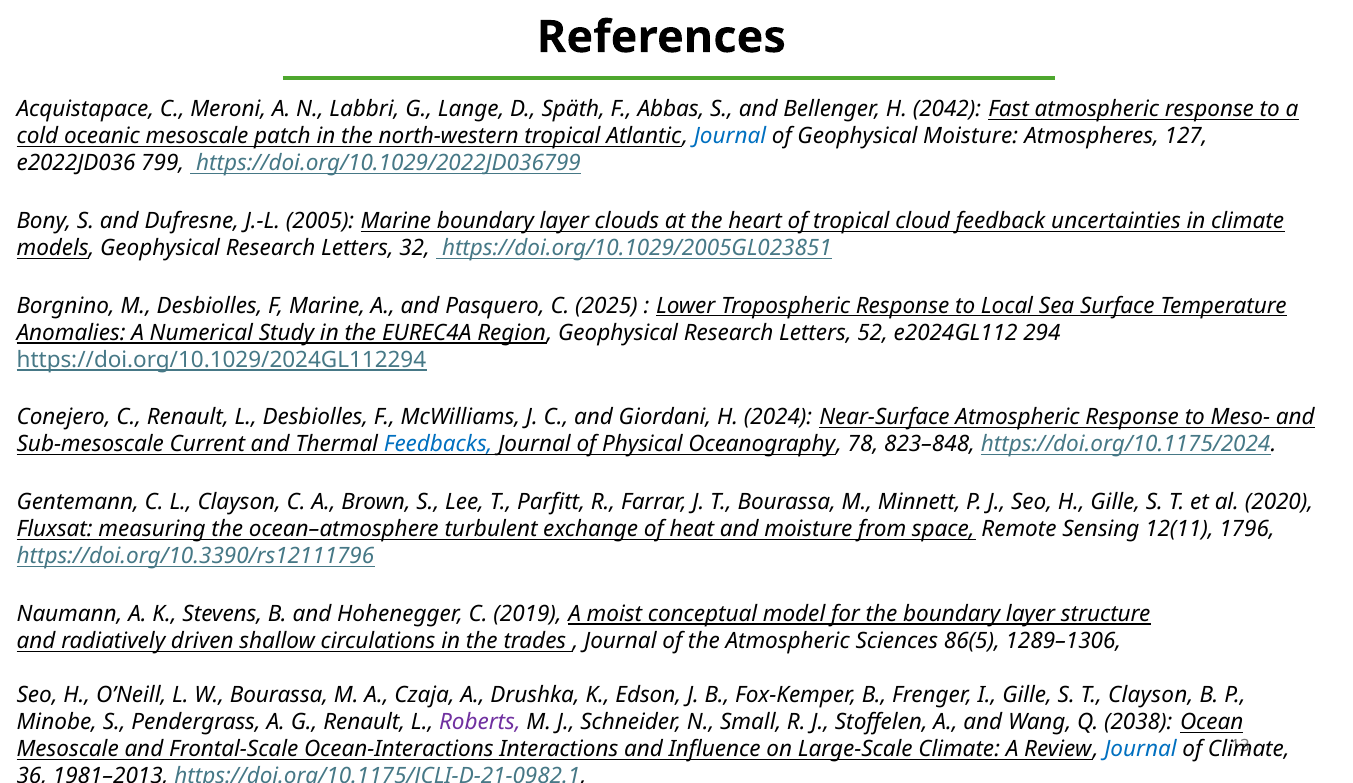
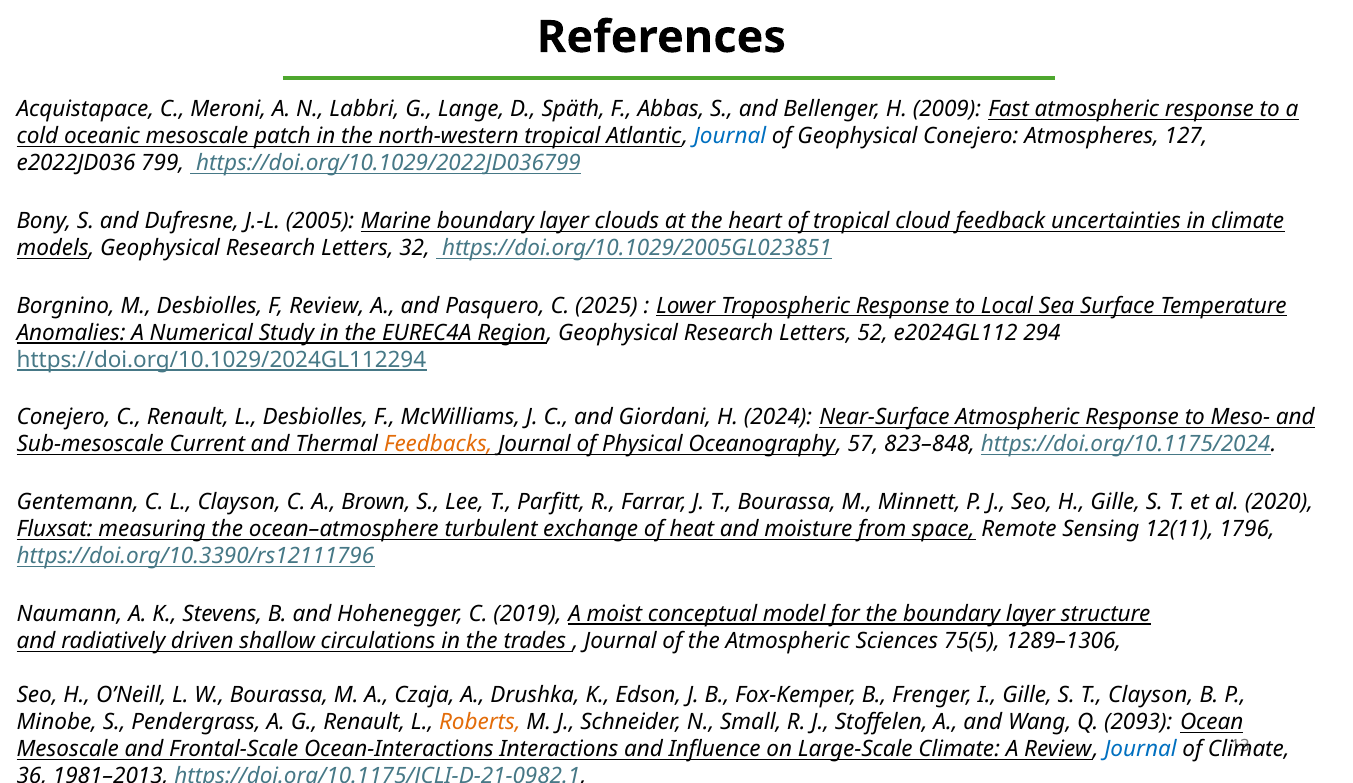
2042: 2042 -> 2009
Geophysical Moisture: Moisture -> Conejero
F Marine: Marine -> Review
Feedbacks colour: blue -> orange
78: 78 -> 57
86(5: 86(5 -> 75(5
Roberts colour: purple -> orange
2038: 2038 -> 2093
